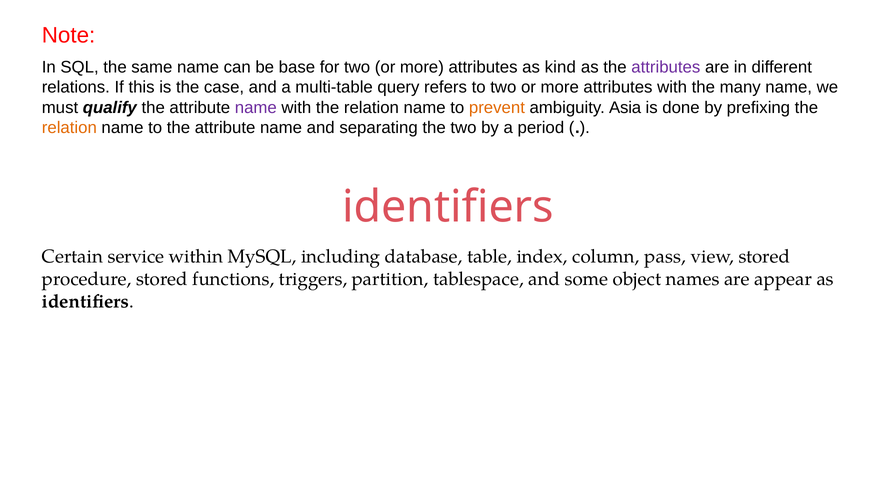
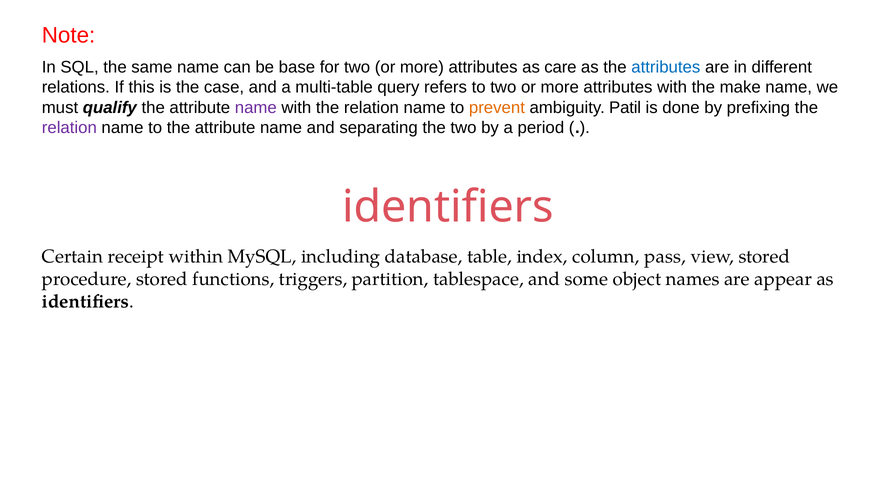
kind: kind -> care
attributes at (666, 67) colour: purple -> blue
many: many -> make
Asia: Asia -> Patil
relation at (69, 128) colour: orange -> purple
service: service -> receipt
